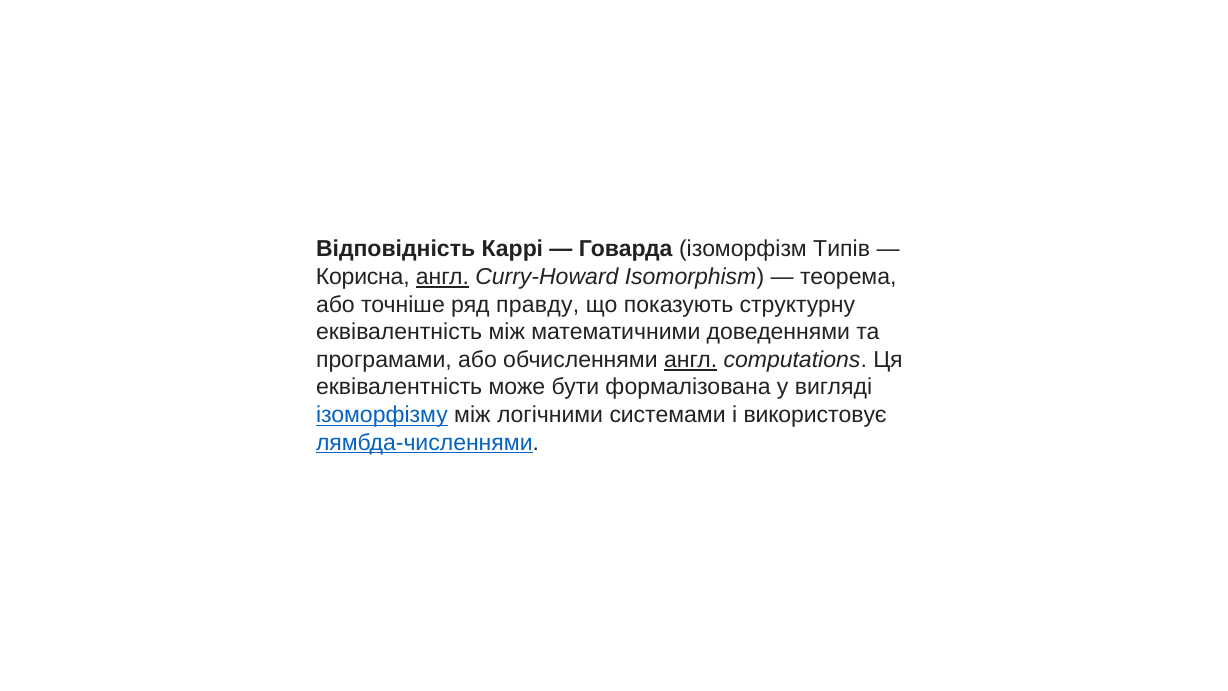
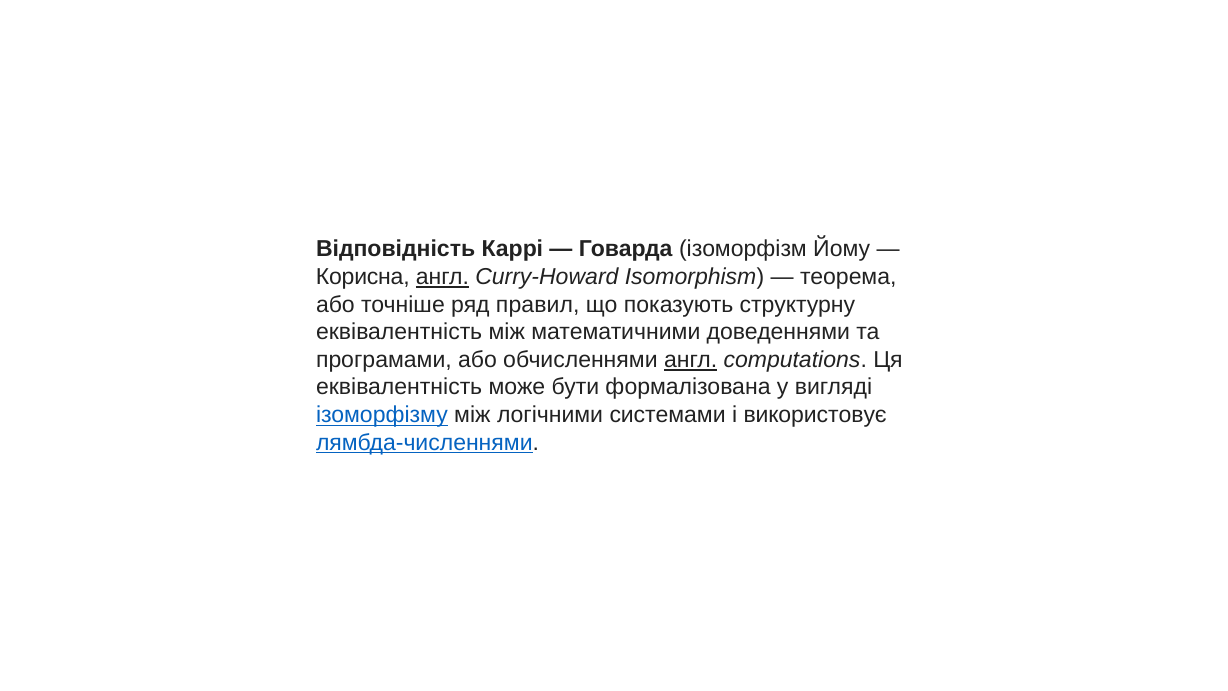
Типів: Типів -> Йому
правду: правду -> правил
